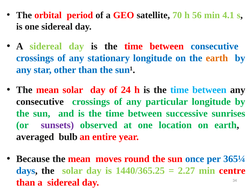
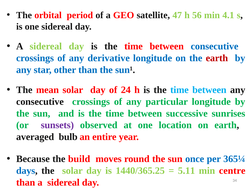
70: 70 -> 47
stationary: stationary -> derivative
earth at (217, 58) colour: orange -> red
Because the mean: mean -> build
2.27: 2.27 -> 5.11
